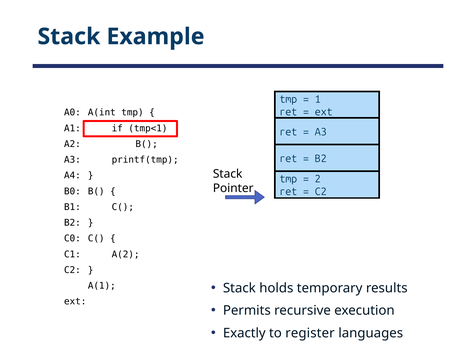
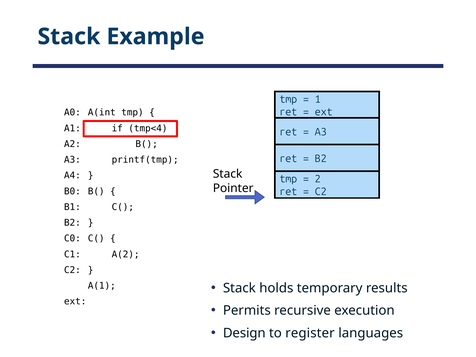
tmp<1: tmp<1 -> tmp<4
Exactly: Exactly -> Design
